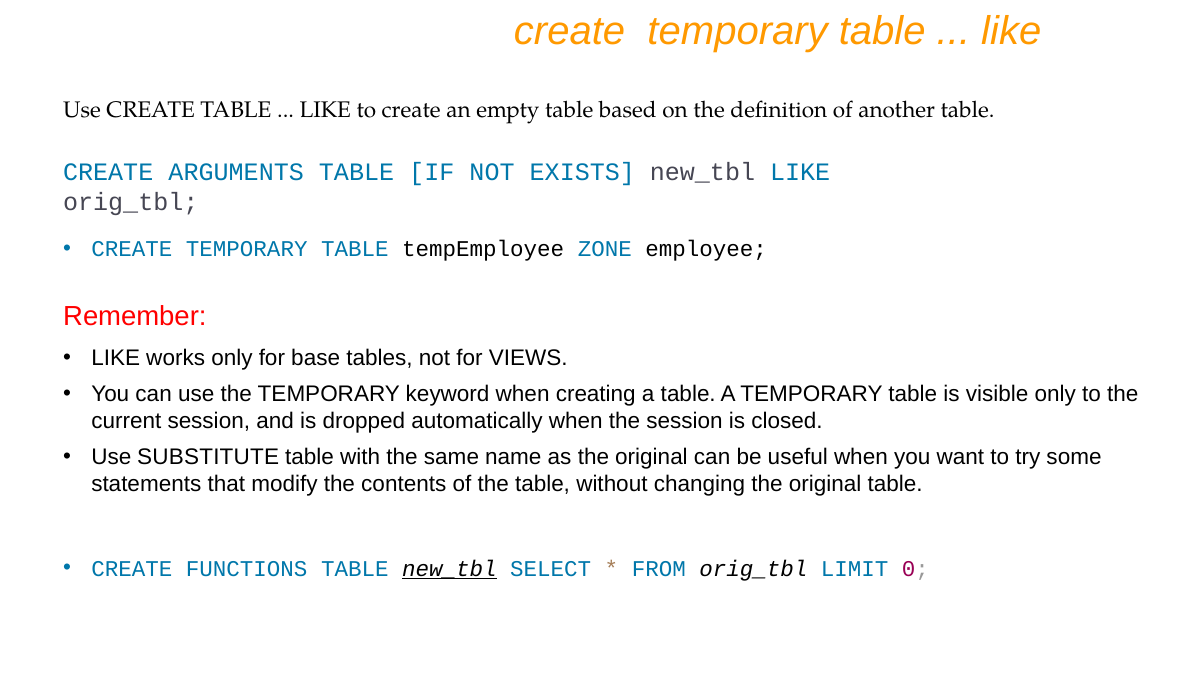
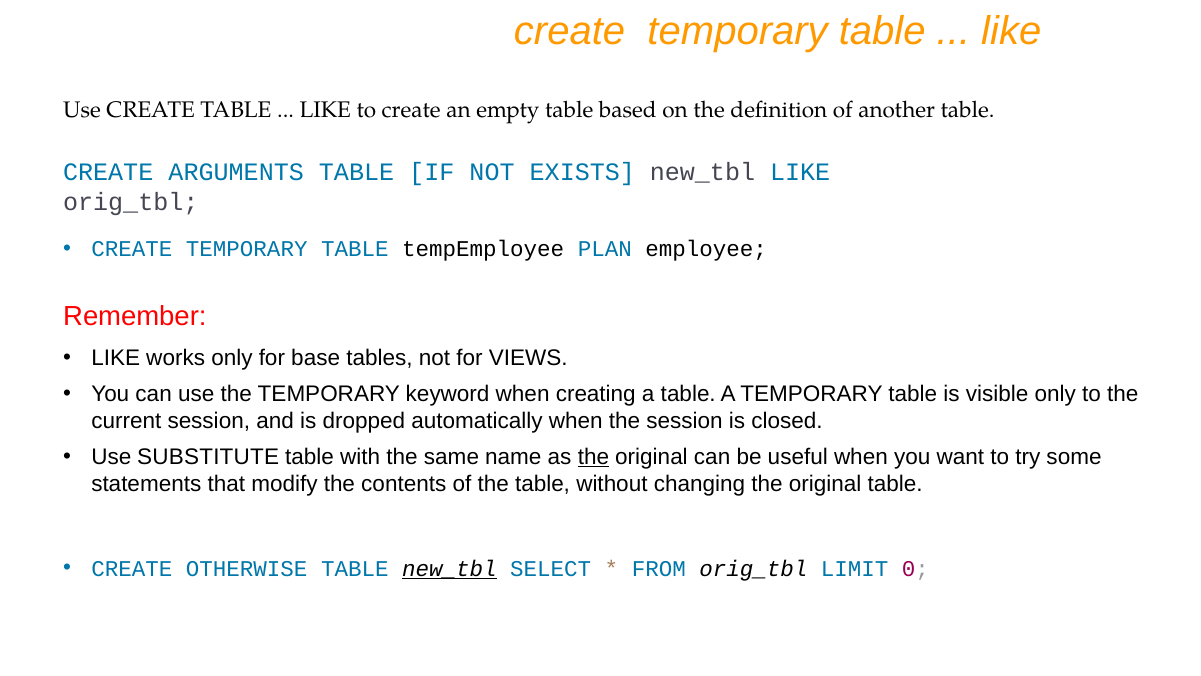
ZONE: ZONE -> PLAN
the at (593, 457) underline: none -> present
FUNCTIONS: FUNCTIONS -> OTHERWISE
